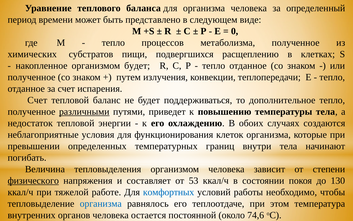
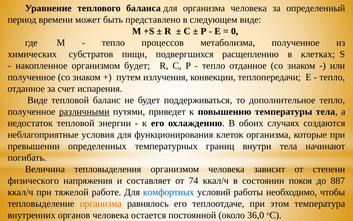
Счет at (37, 100): Счет -> Виде
физического underline: present -> none
53: 53 -> 74
130: 130 -> 887
организма at (101, 203) colour: blue -> orange
74,6: 74,6 -> 36,0
